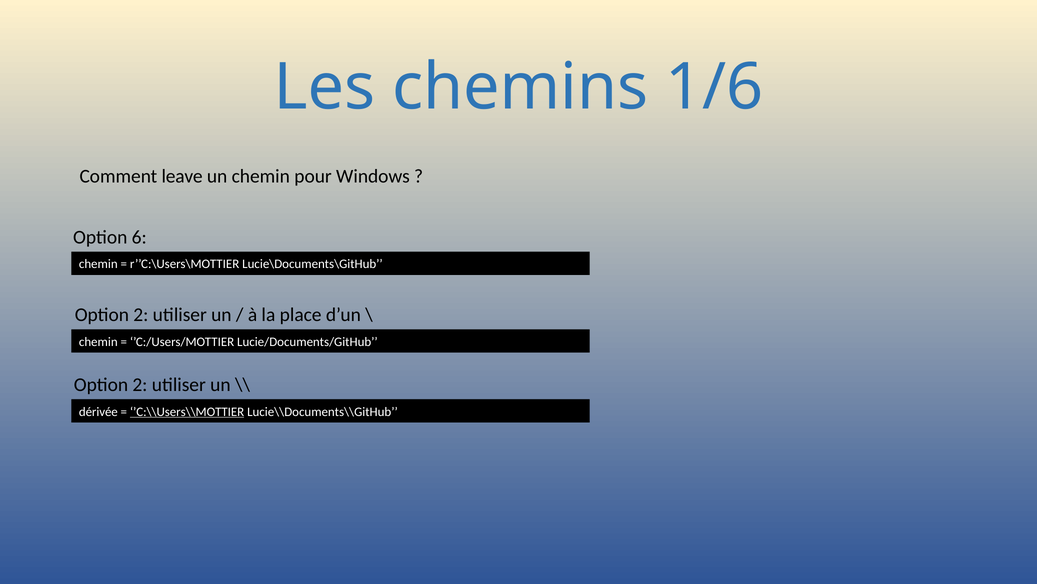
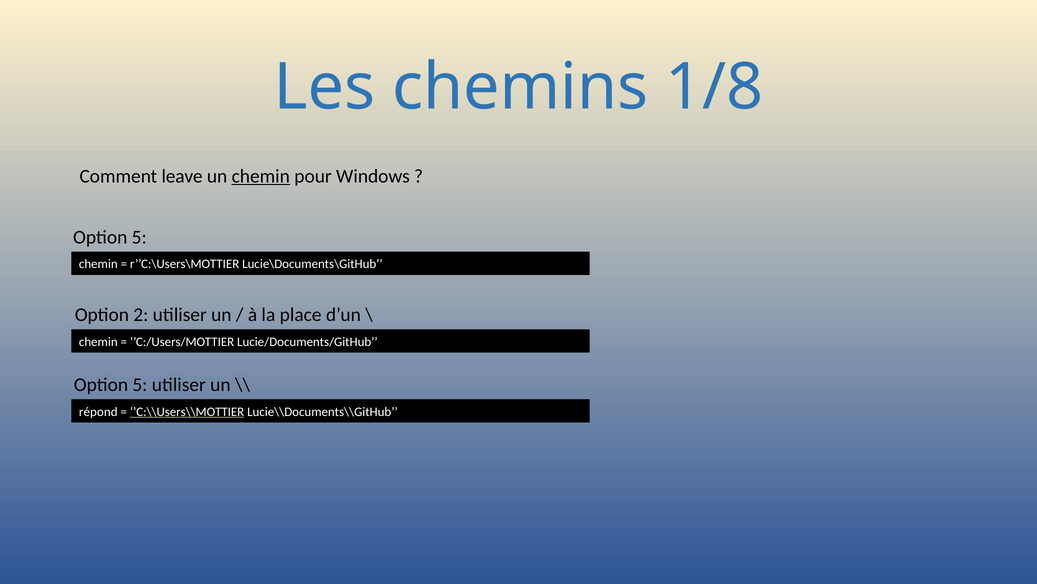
1/6: 1/6 -> 1/8
chemin at (261, 176) underline: none -> present
6 at (139, 237): 6 -> 5
2 at (140, 384): 2 -> 5
dérivée: dérivée -> répond
